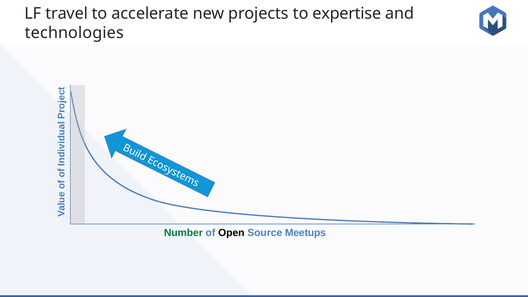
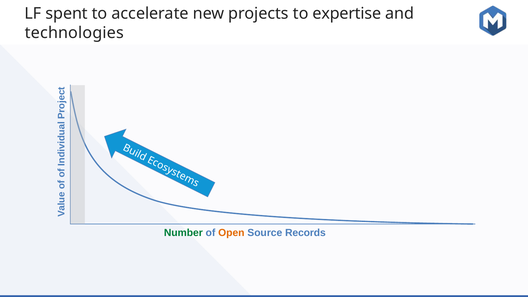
travel: travel -> spent
Open colour: black -> orange
Meetups: Meetups -> Records
